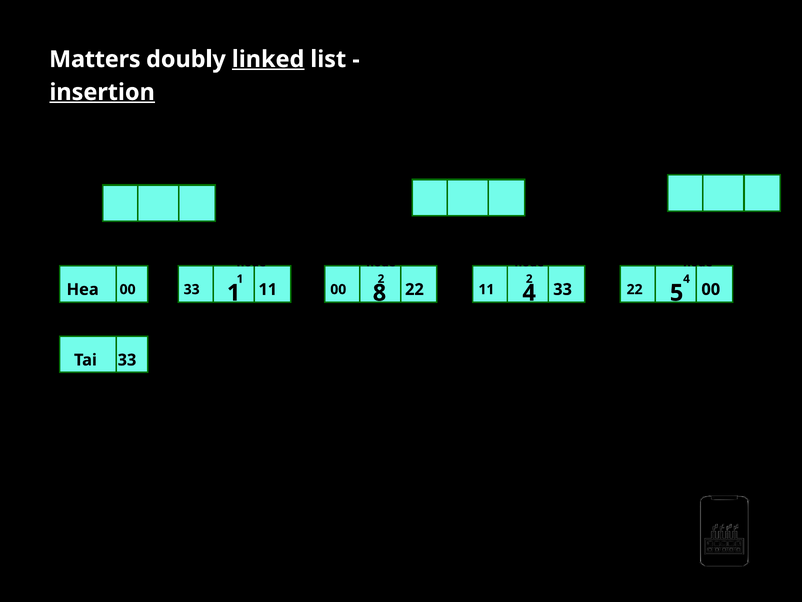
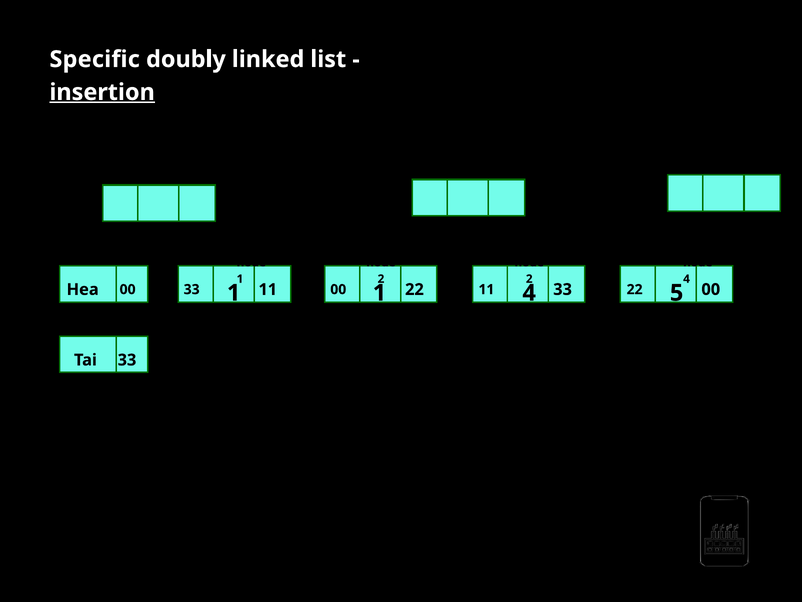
Matters: Matters -> Speciﬁc
linked underline: present -> none
1 8: 8 -> 1
